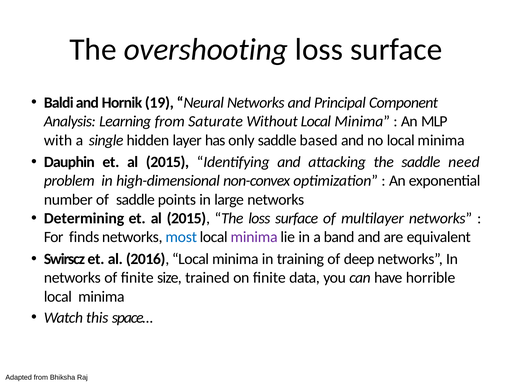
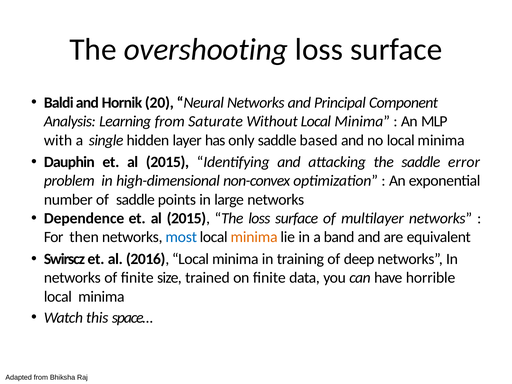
19: 19 -> 20
need: need -> error
Determining: Determining -> Dependence
finds: finds -> then
minima at (254, 237) colour: purple -> orange
